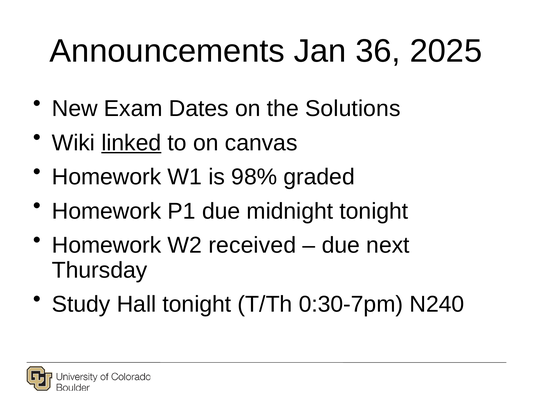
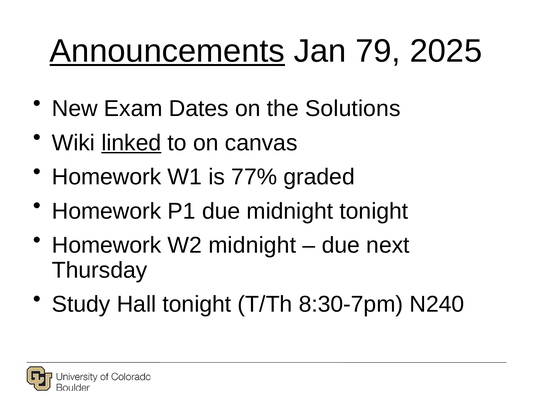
Announcements underline: none -> present
36: 36 -> 79
98%: 98% -> 77%
W2 received: received -> midnight
0:30-7pm: 0:30-7pm -> 8:30-7pm
